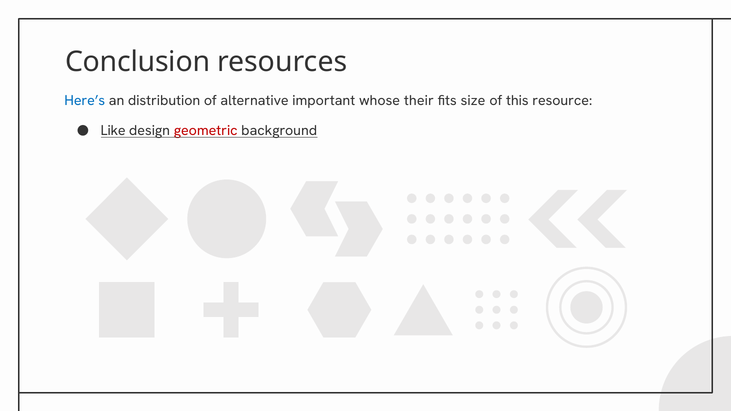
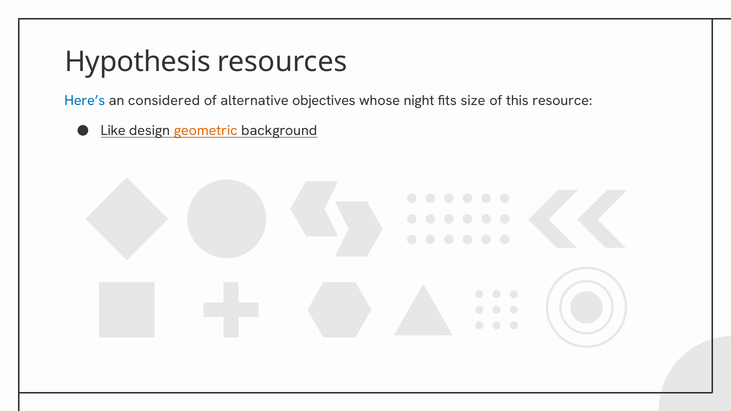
Conclusion: Conclusion -> Hypothesis
distribution: distribution -> considered
important: important -> objectives
their: their -> night
geometric colour: red -> orange
